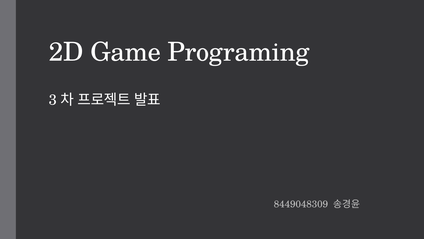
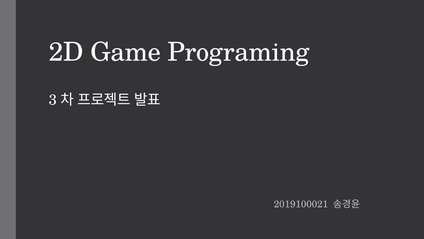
8449048309: 8449048309 -> 2019100021
